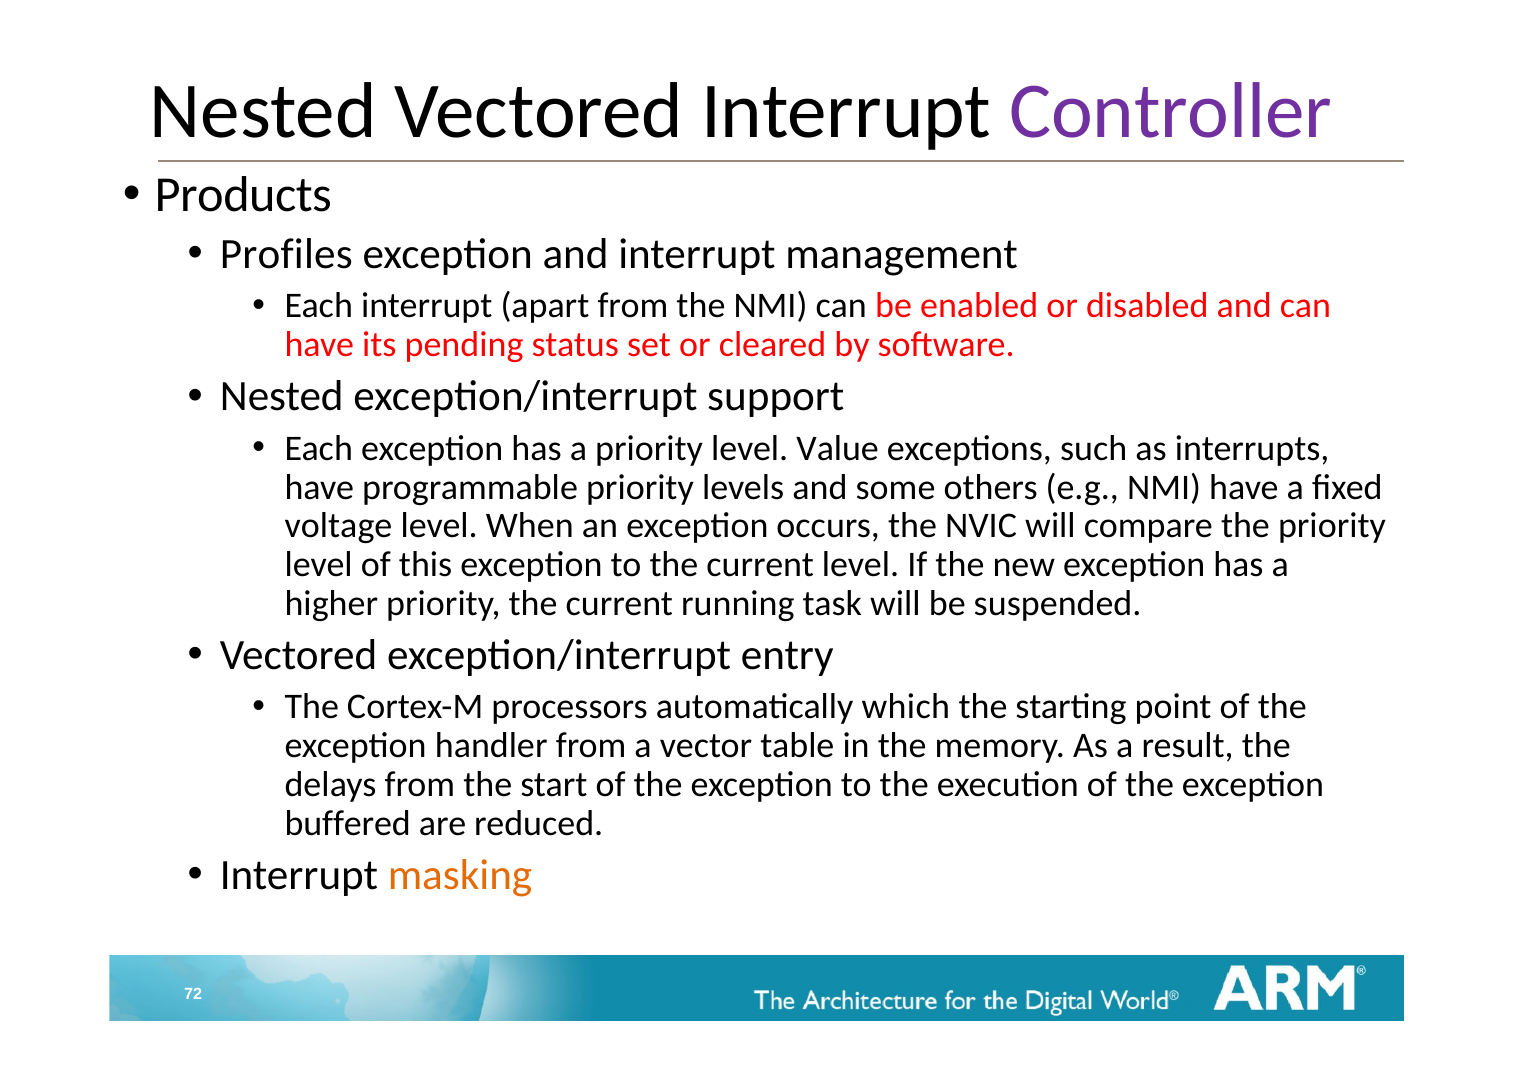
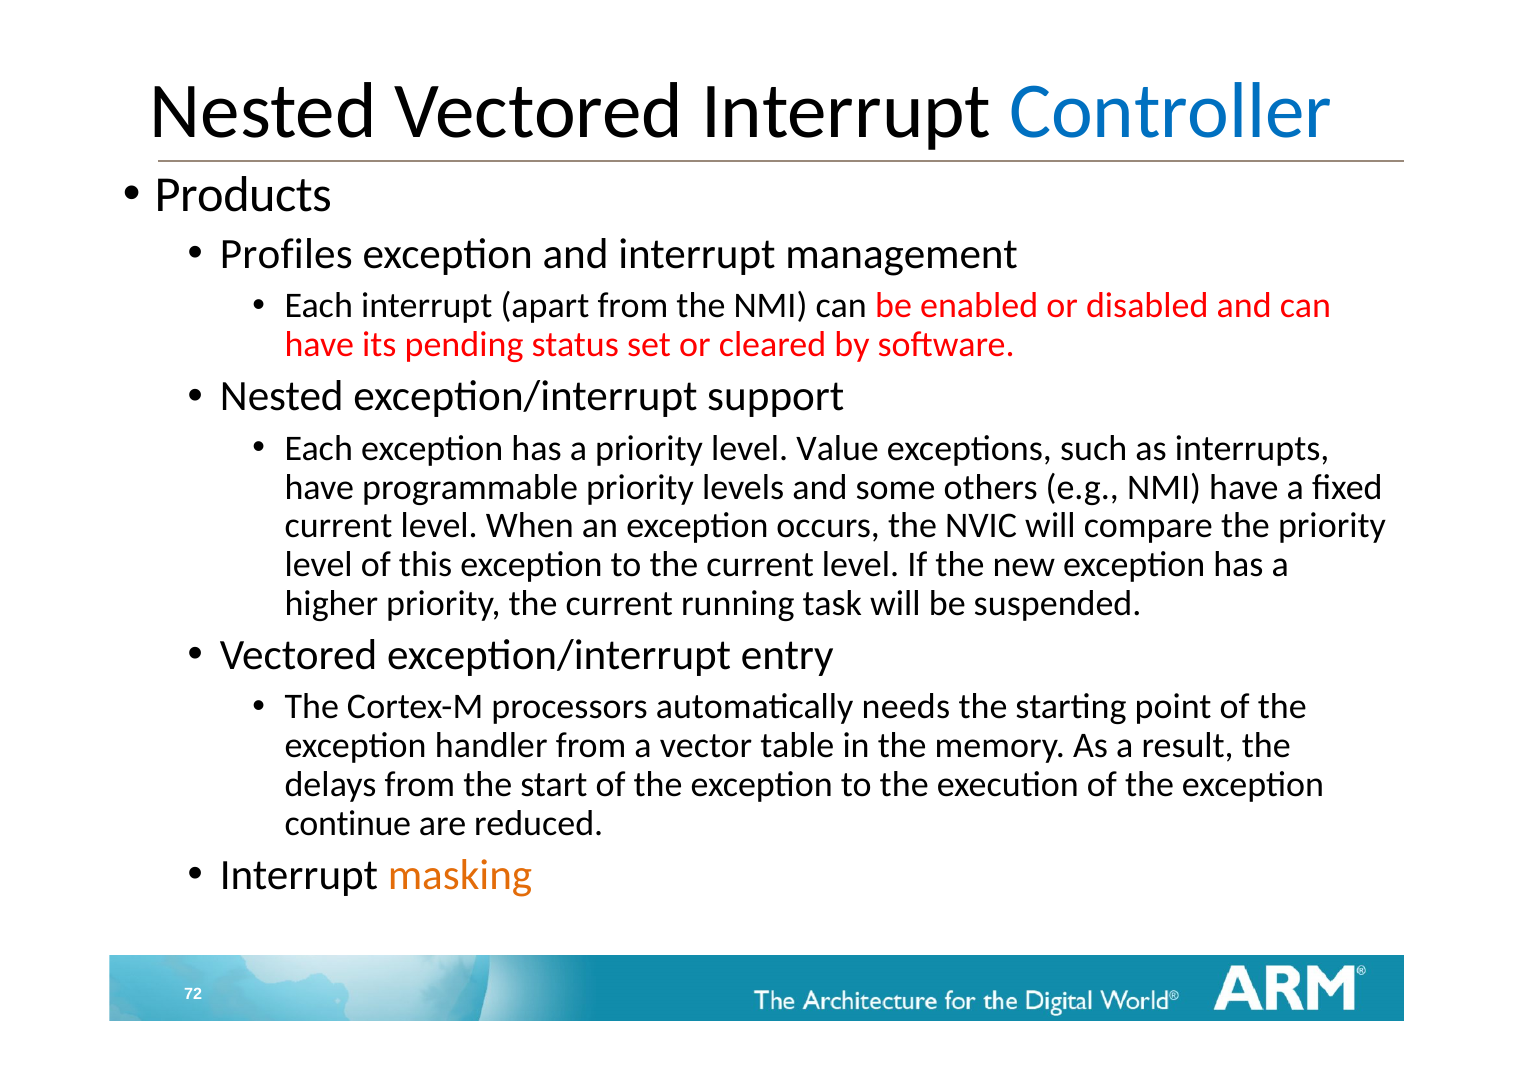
Controller colour: purple -> blue
voltage at (339, 526): voltage -> current
which: which -> needs
buffered: buffered -> continue
